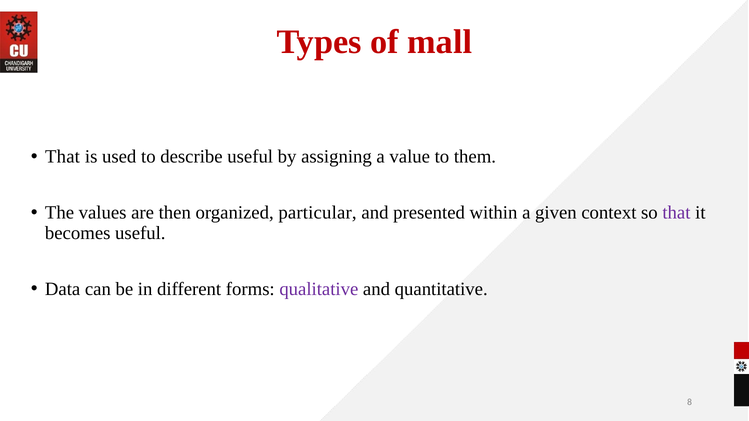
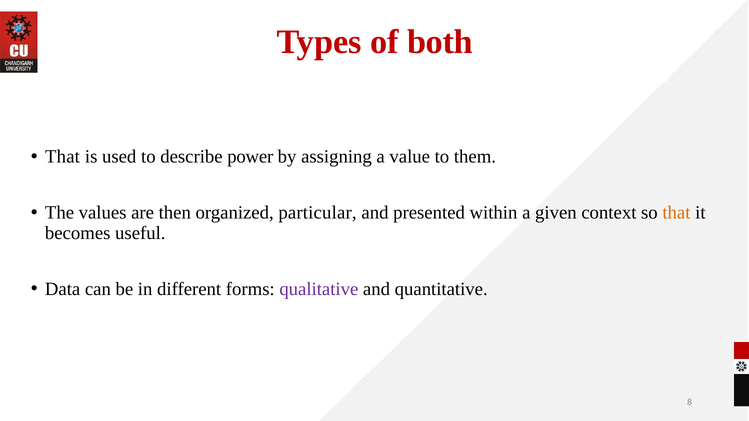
mall: mall -> both
describe useful: useful -> power
that at (676, 213) colour: purple -> orange
